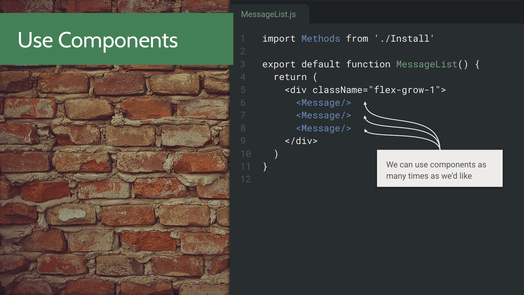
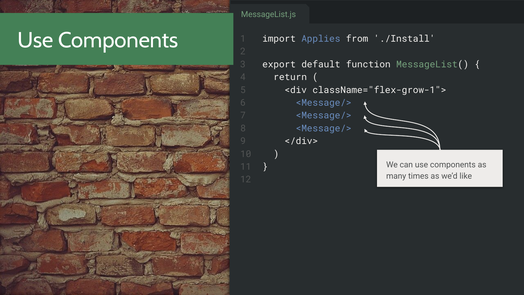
Methods: Methods -> Applies
